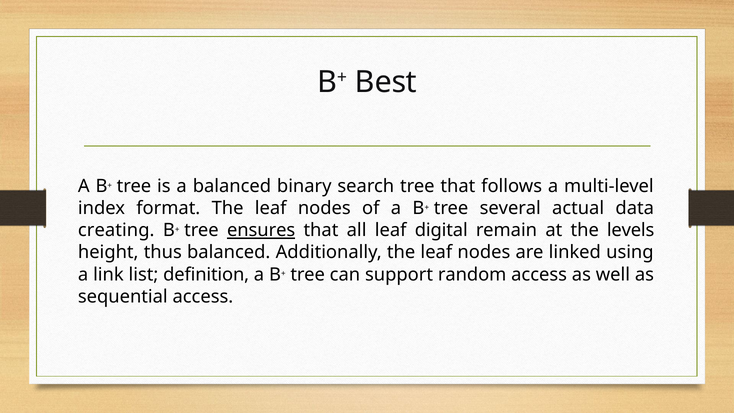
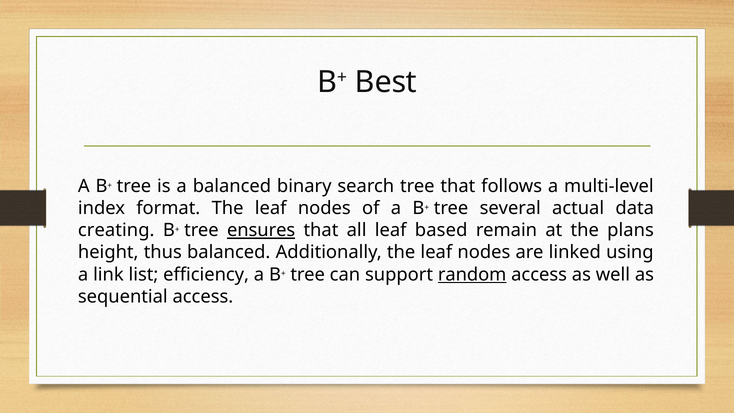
digital: digital -> based
levels: levels -> plans
definition: definition -> efficiency
random underline: none -> present
